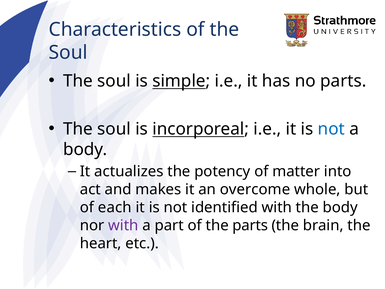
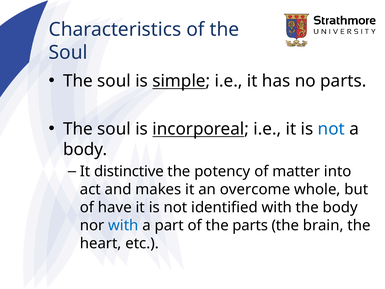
actualizes: actualizes -> distinctive
each: each -> have
with at (123, 225) colour: purple -> blue
